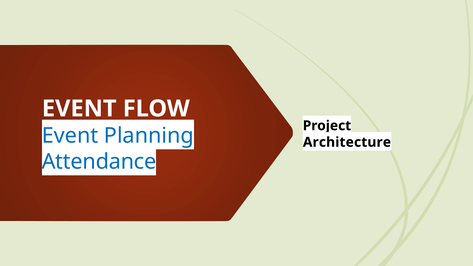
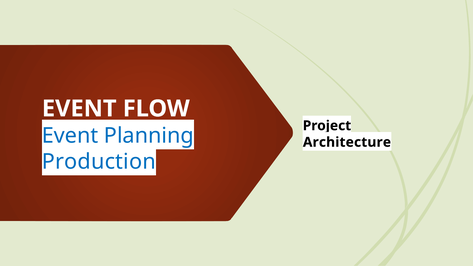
Attendance: Attendance -> Production
